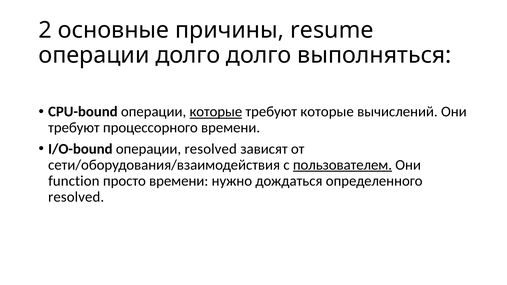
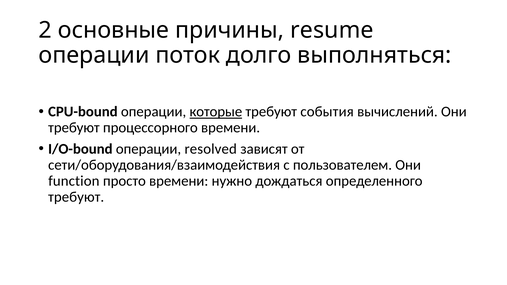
операции долго: долго -> поток
требуют которые: которые -> события
пользователем underline: present -> none
resolved at (76, 197): resolved -> требуют
